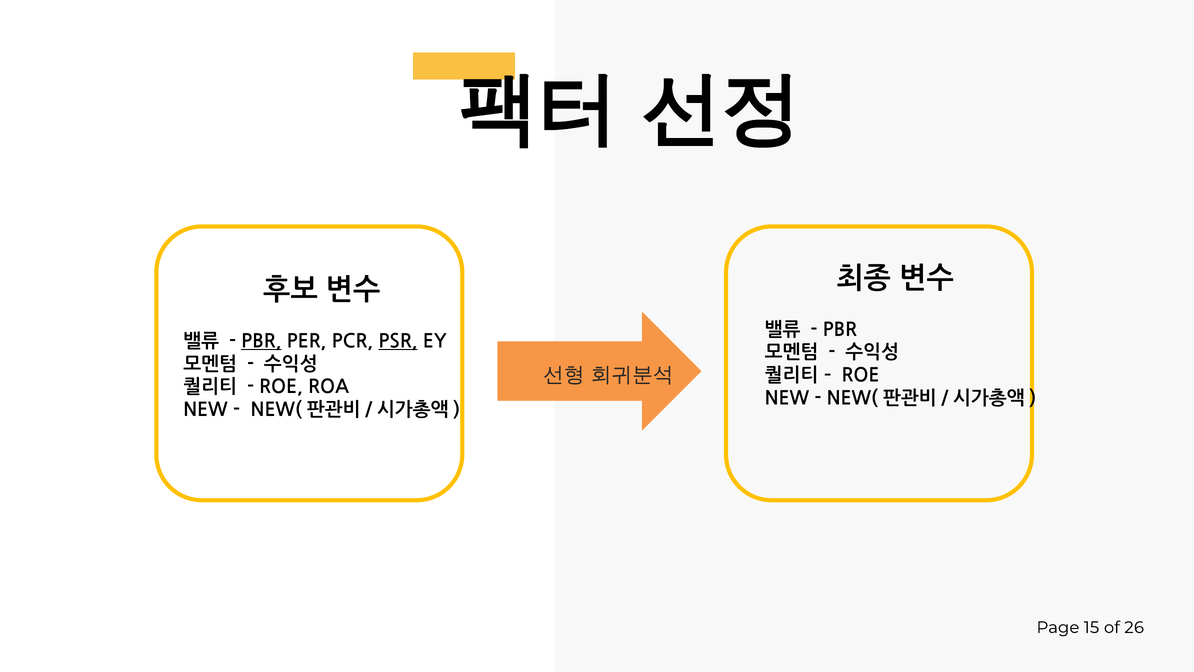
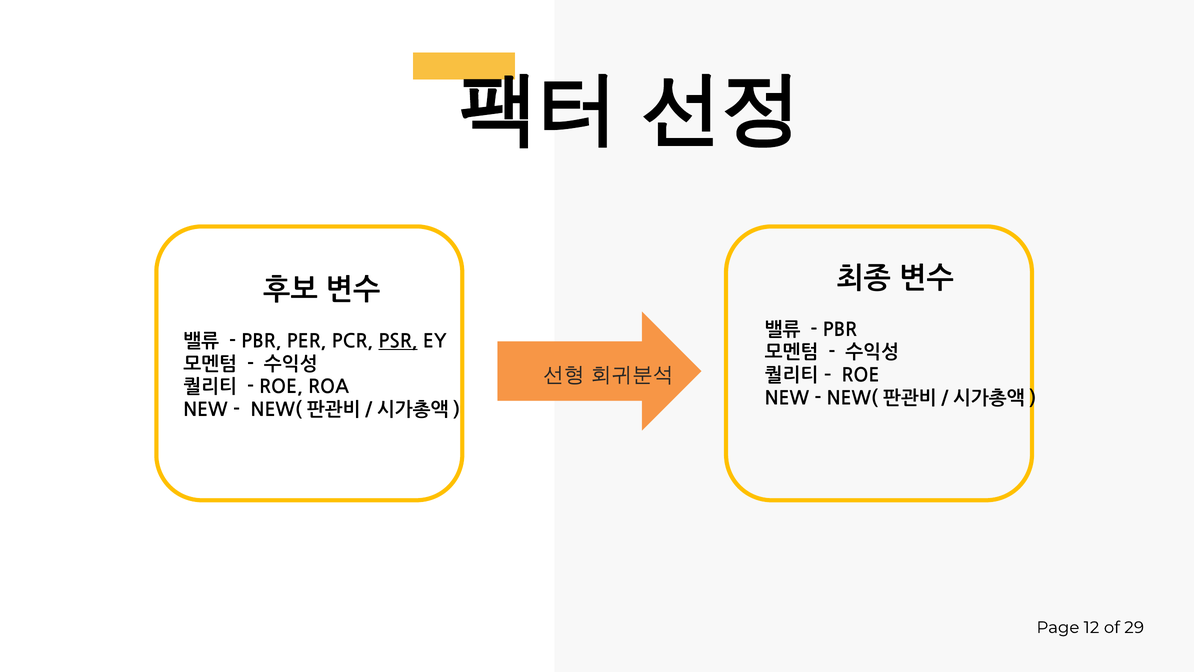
PBR at (261, 341) underline: present -> none
15: 15 -> 12
26: 26 -> 29
